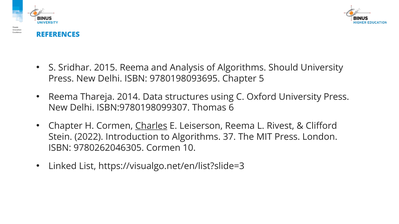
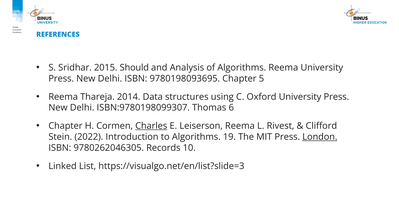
2015 Reema: Reema -> Should
Algorithms Should: Should -> Reema
37: 37 -> 19
London underline: none -> present
9780262046305 Cormen: Cormen -> Records
